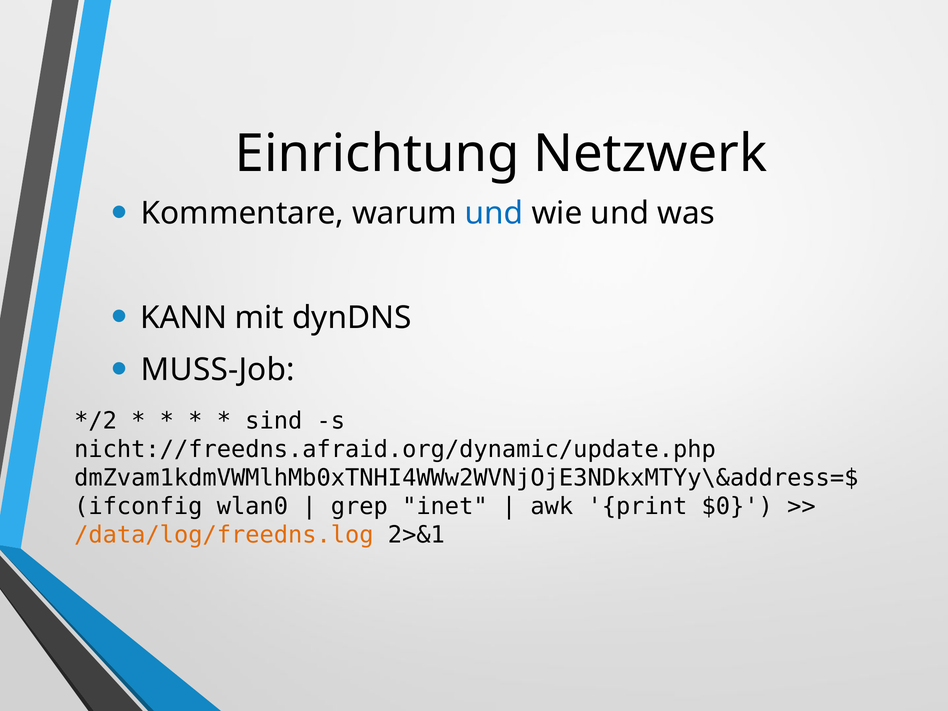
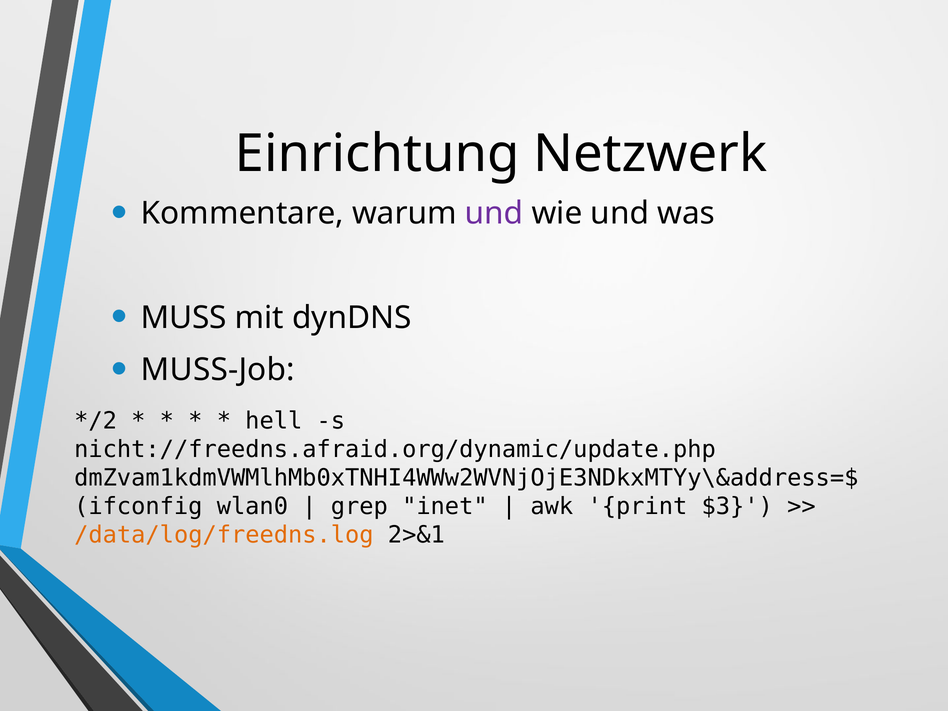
und at (494, 214) colour: blue -> purple
KANN: KANN -> MUSS
sind: sind -> hell
$0: $0 -> $3
